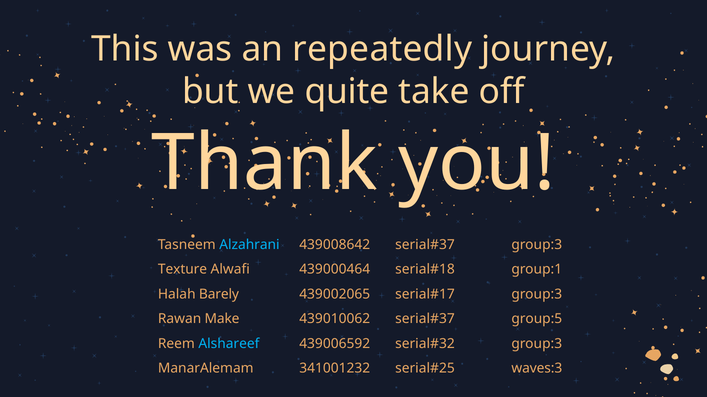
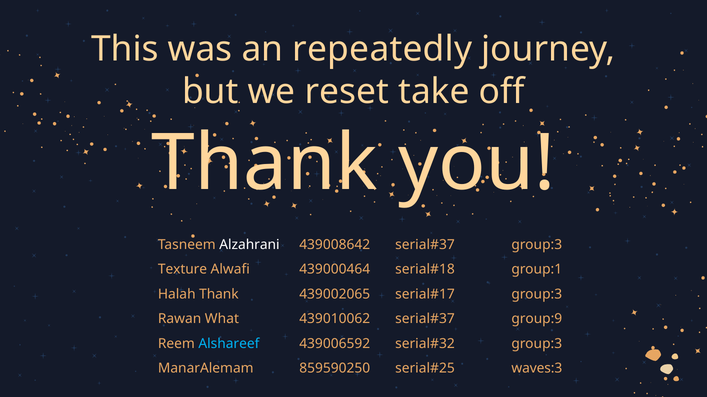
quite: quite -> reset
Alzahrani colour: light blue -> white
Halah Barely: Barely -> Thank
Make: Make -> What
group:5: group:5 -> group:9
341001232: 341001232 -> 859590250
